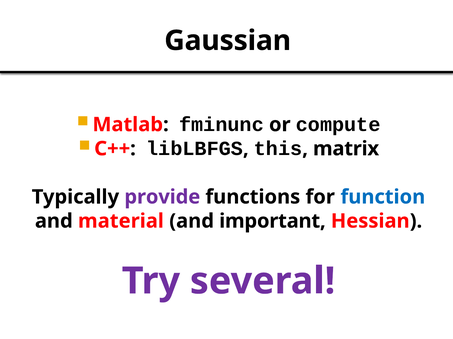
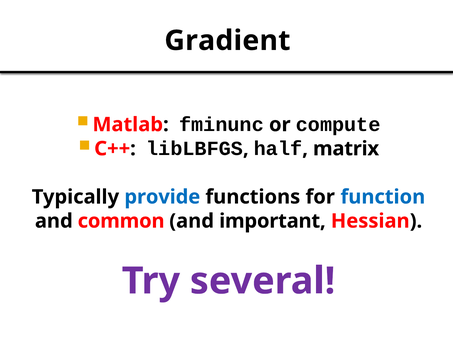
Gaussian: Gaussian -> Gradient
this: this -> half
provide colour: purple -> blue
material: material -> common
